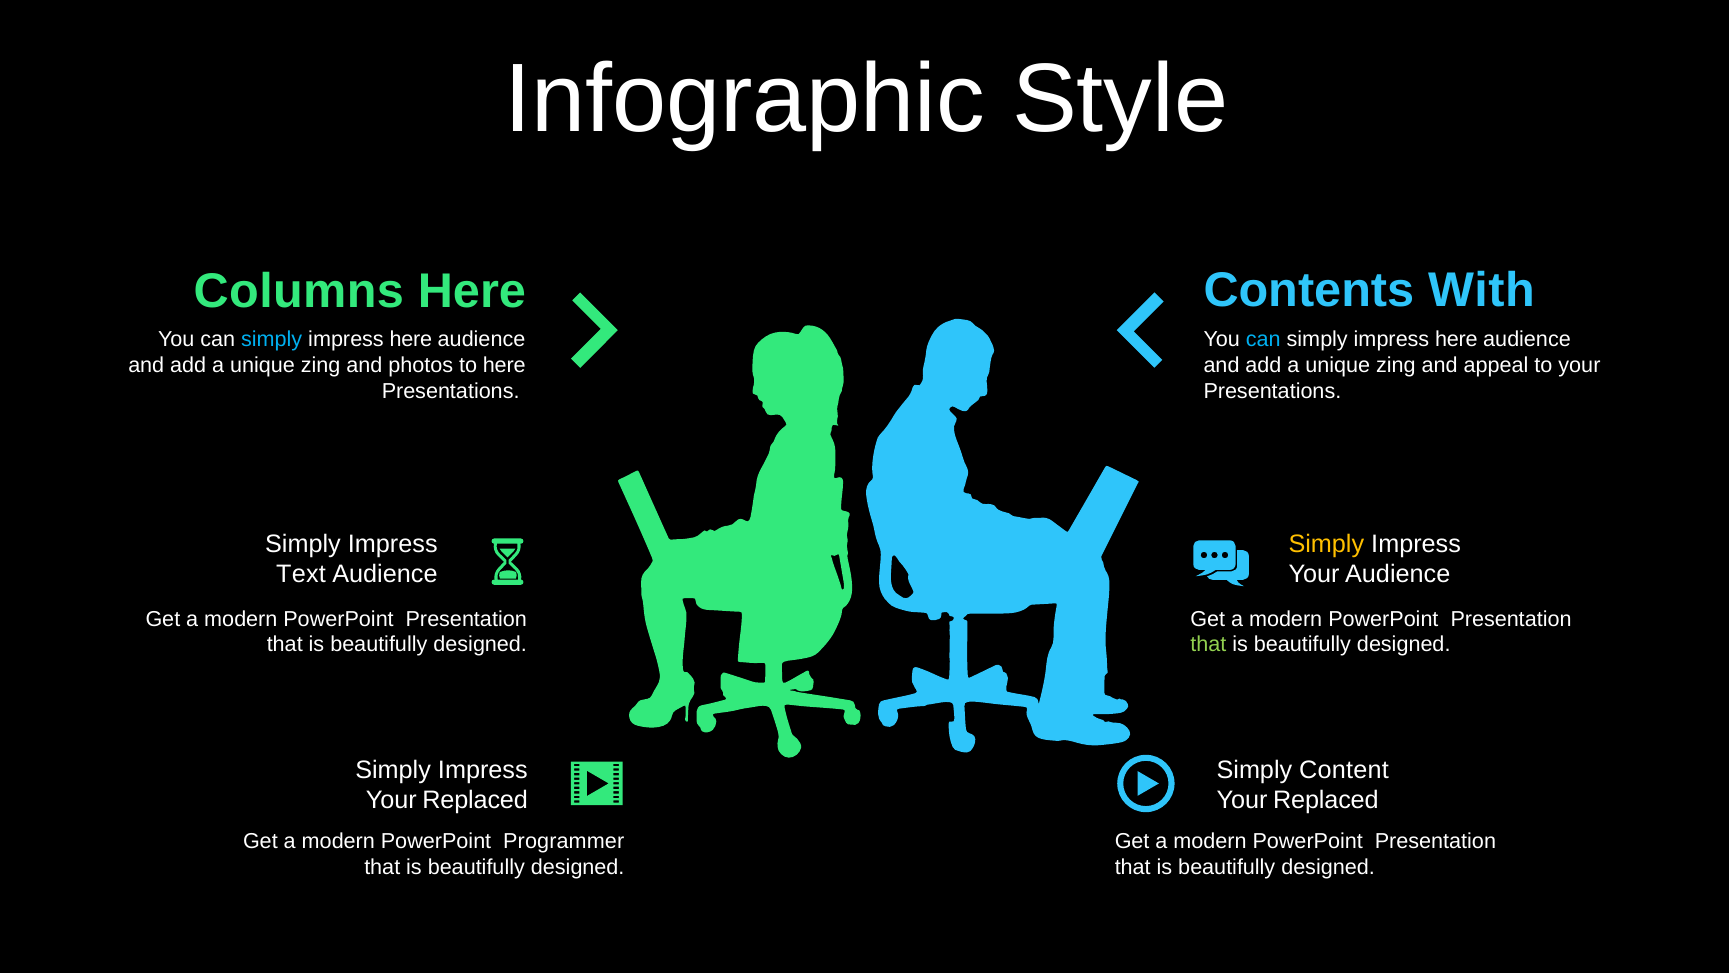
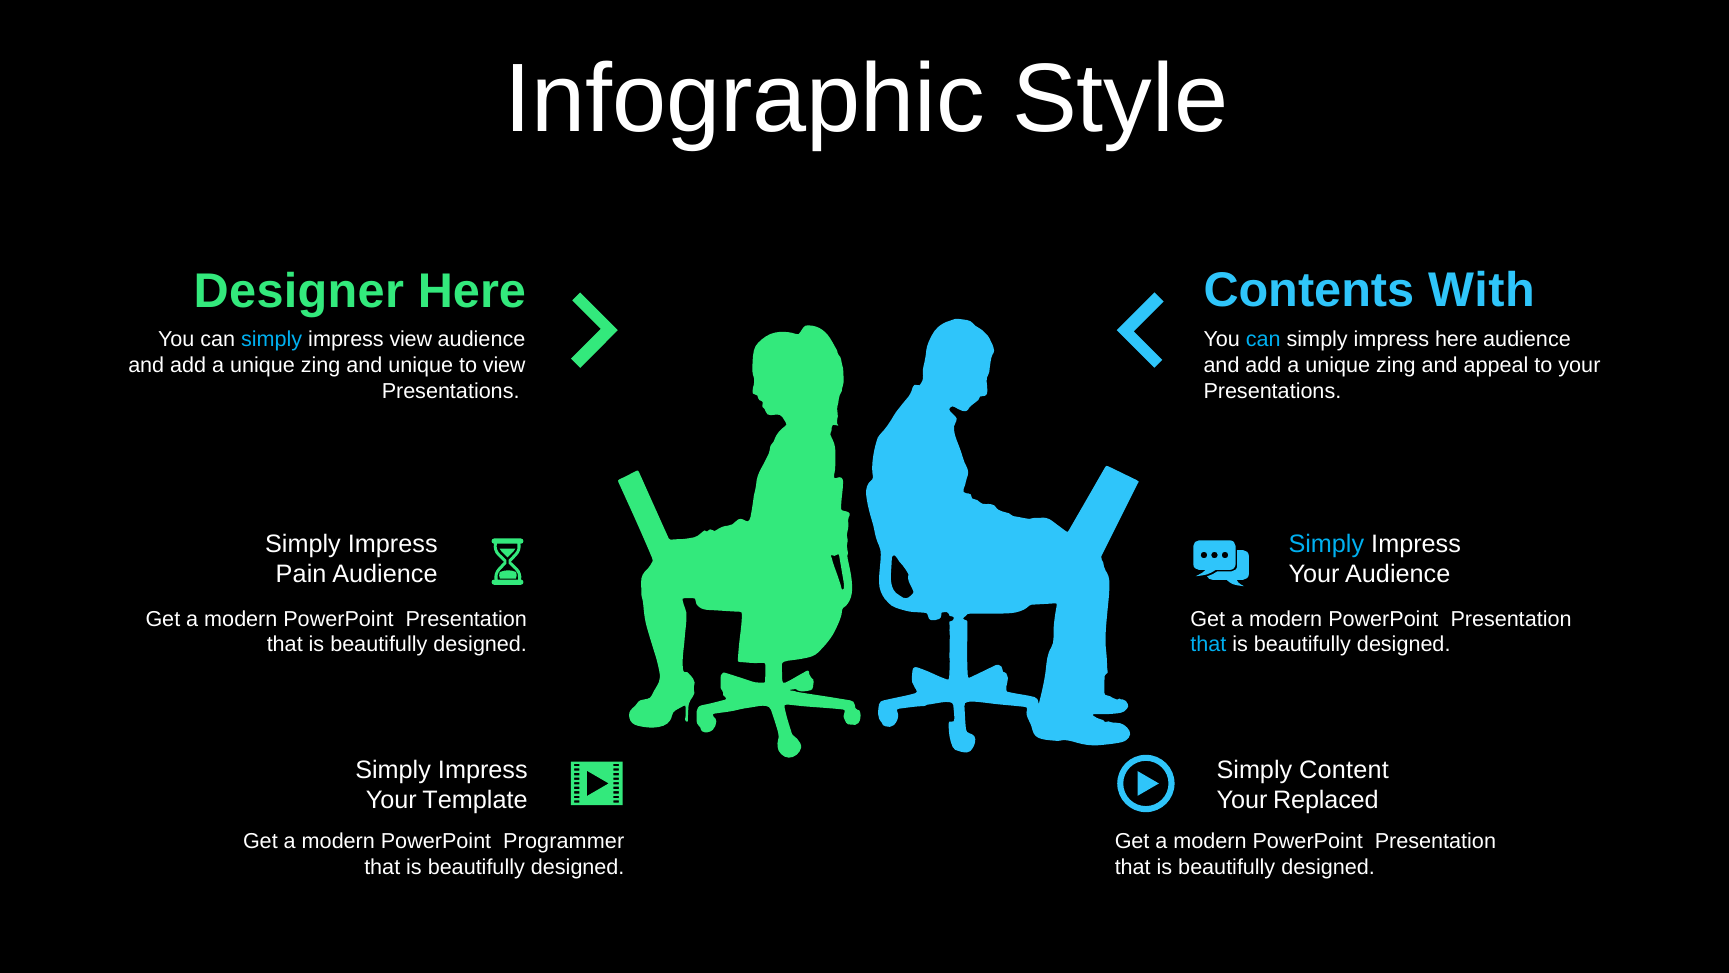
Columns: Columns -> Designer
here at (411, 339): here -> view
and photos: photos -> unique
to here: here -> view
Simply at (1326, 544) colour: yellow -> light blue
Text: Text -> Pain
that at (1208, 645) colour: light green -> light blue
Replaced at (475, 800): Replaced -> Template
